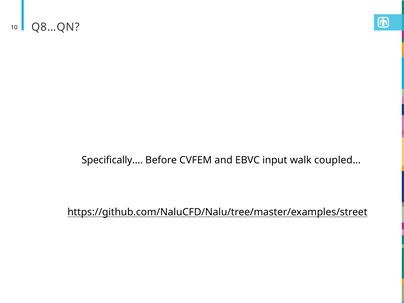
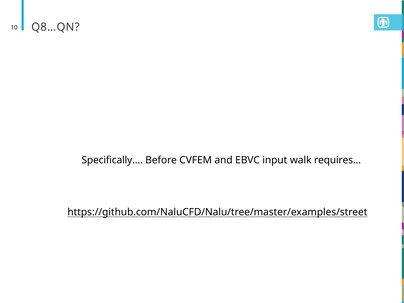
coupled…: coupled… -> requires…
